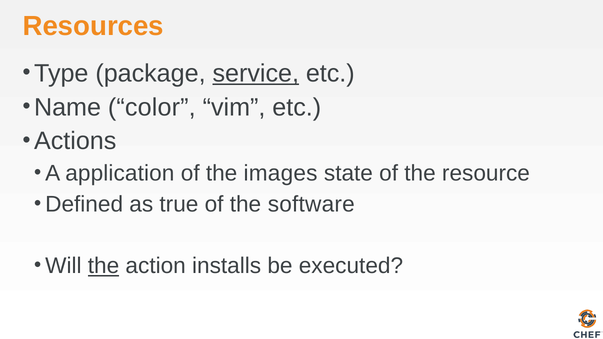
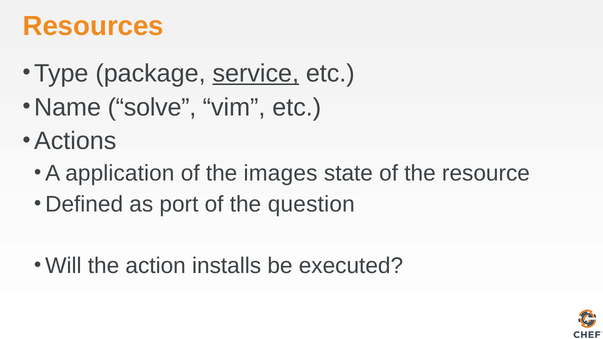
color: color -> solve
true: true -> port
software: software -> question
the at (104, 266) underline: present -> none
